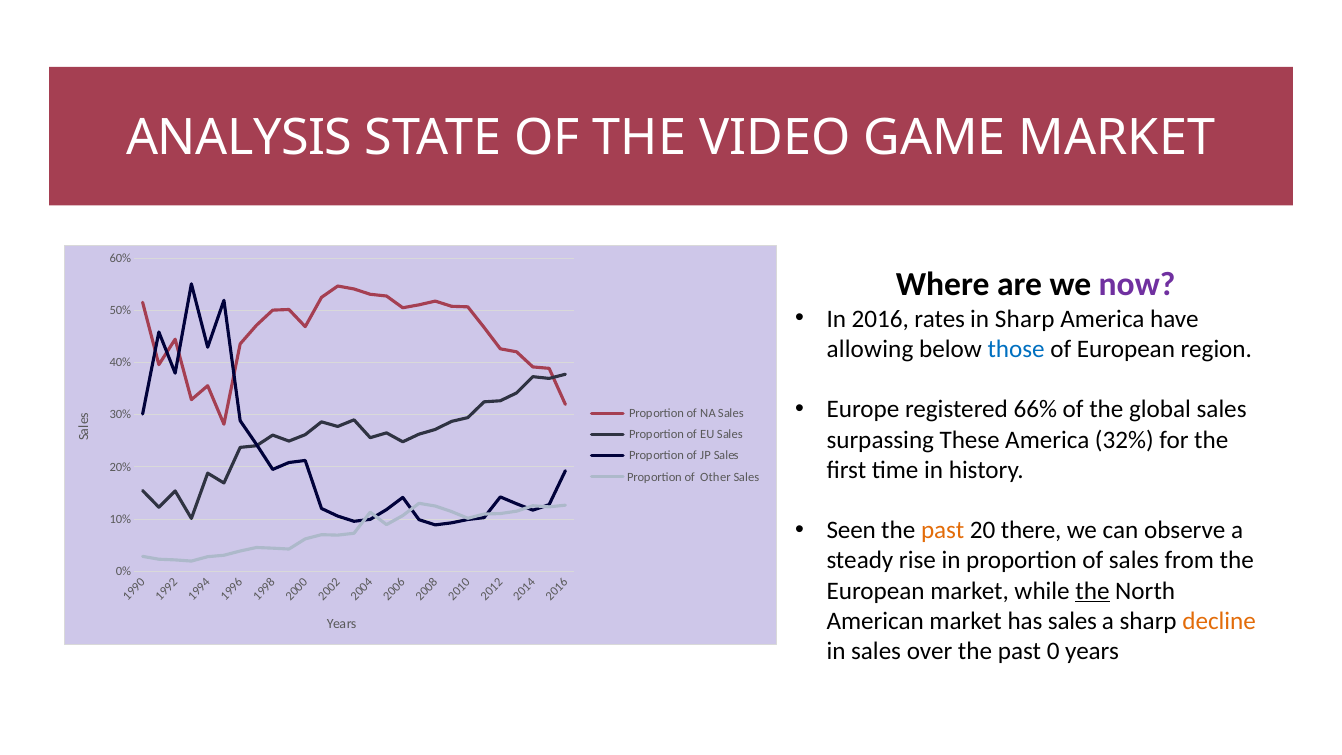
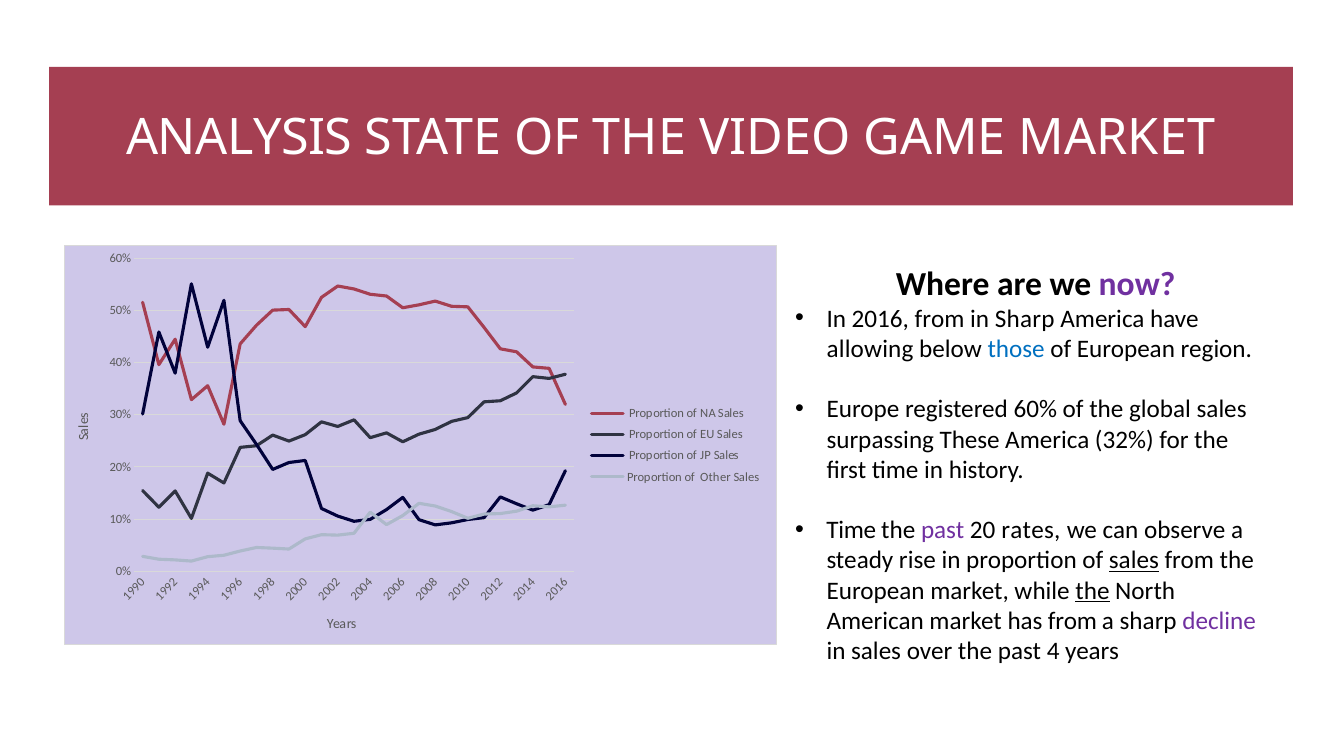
2016 rates: rates -> from
registered 66%: 66% -> 60%
Seen at (851, 530): Seen -> Time
past at (943, 530) colour: orange -> purple
there: there -> rates
sales at (1134, 560) underline: none -> present
has sales: sales -> from
decline colour: orange -> purple
past 0: 0 -> 4
